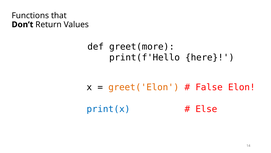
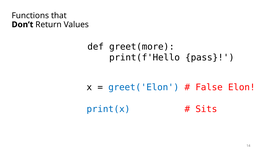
here: here -> pass
greet('Elon colour: orange -> blue
Else: Else -> Sits
